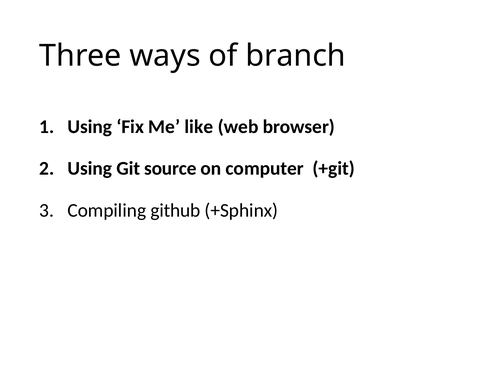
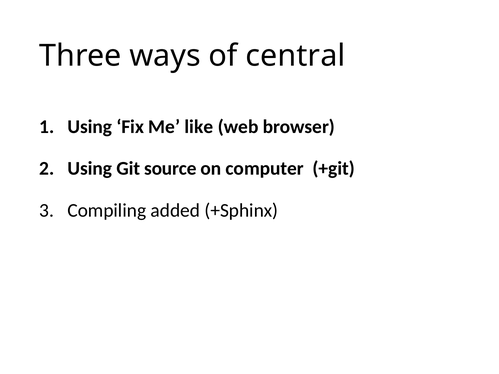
branch: branch -> central
github: github -> added
